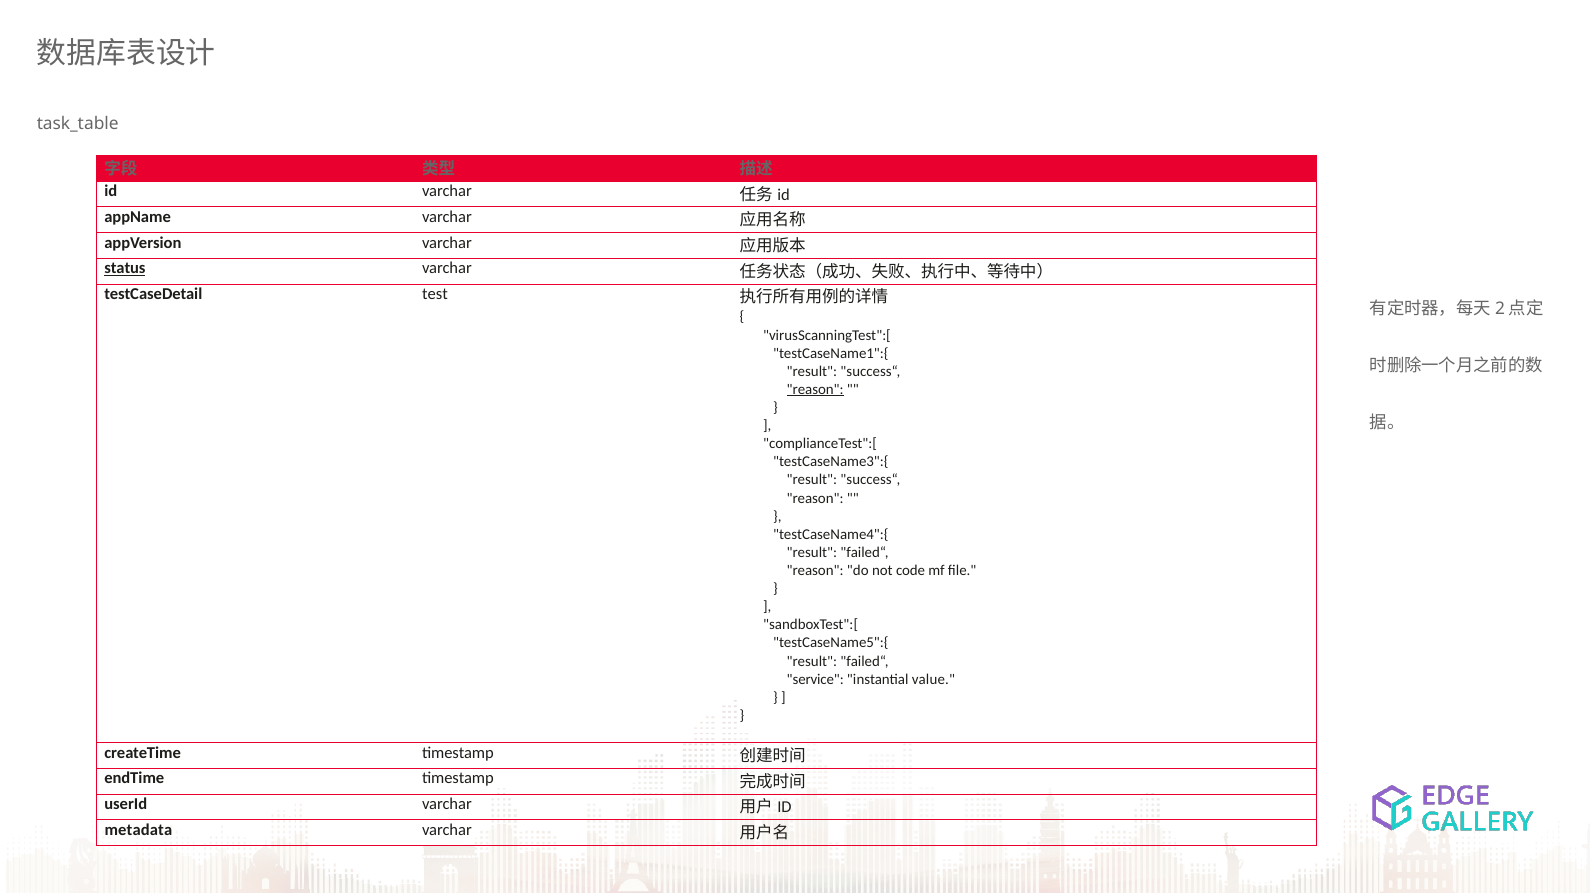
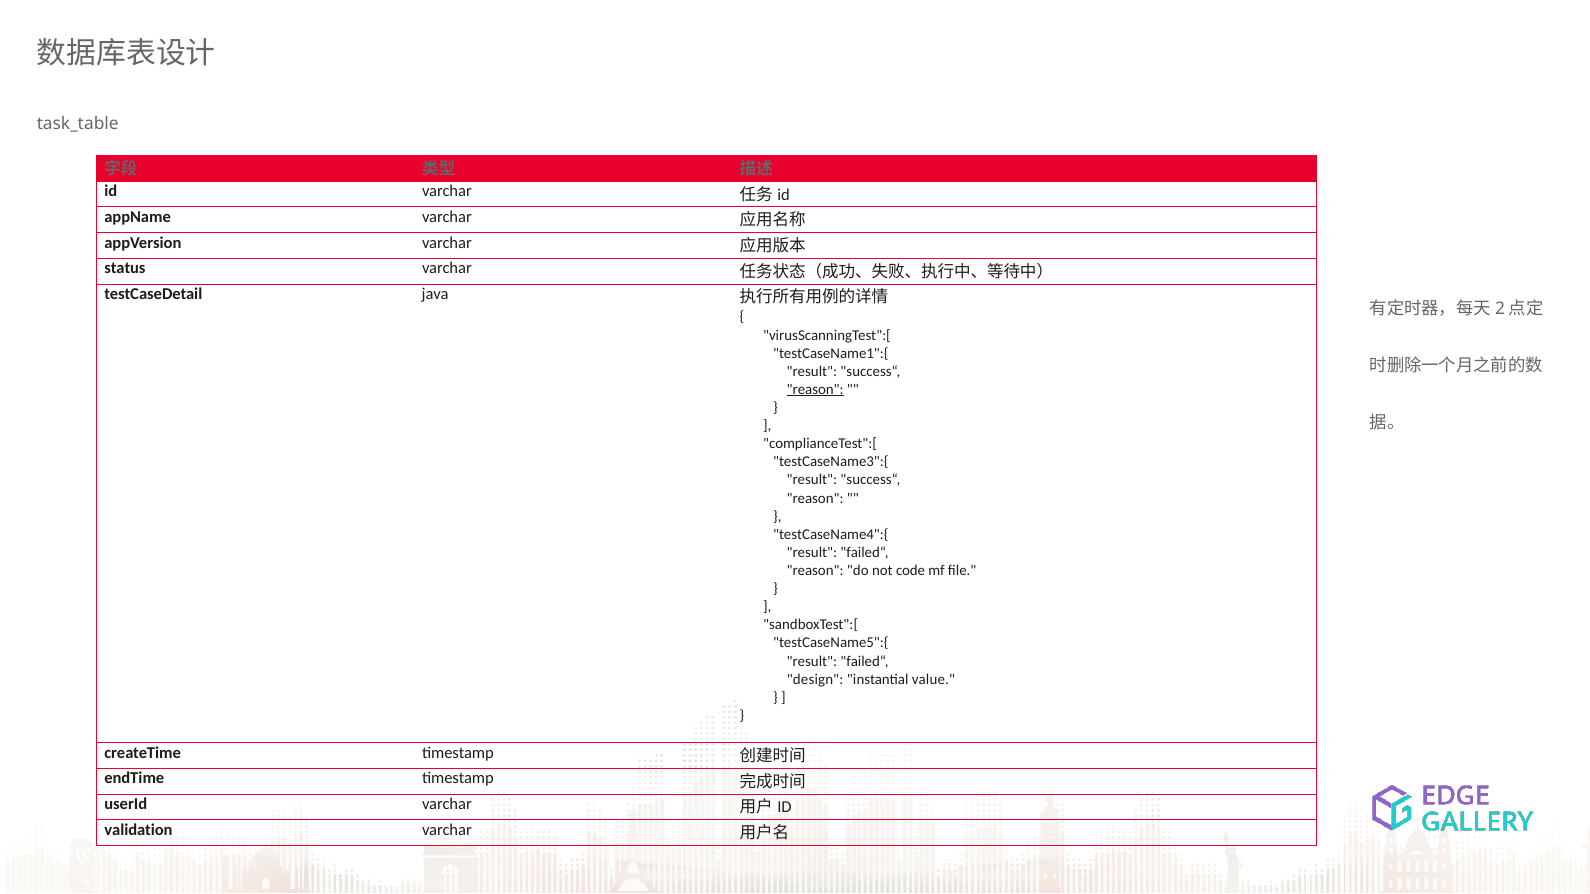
status underline: present -> none
test: test -> java
service: service -> design
metadata: metadata -> validation
